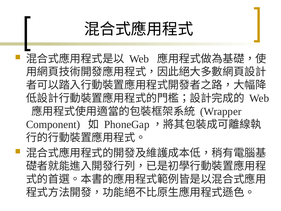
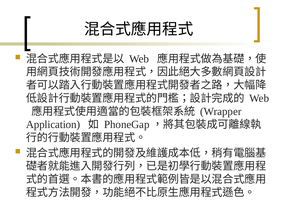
Component: Component -> Application
